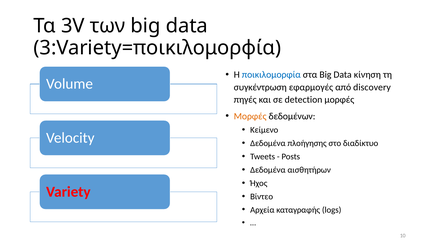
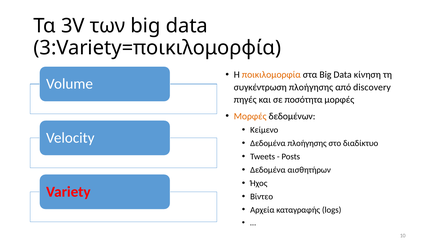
ποικιλομορφία colour: blue -> orange
συγκέντρωση εφαρμογές: εφαρμογές -> πλοήγησης
detection: detection -> ποσότητα
